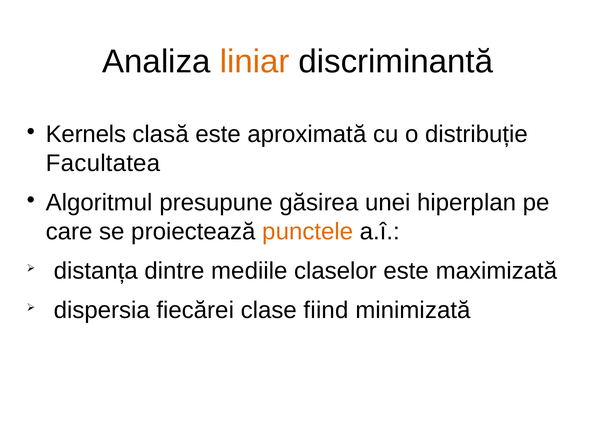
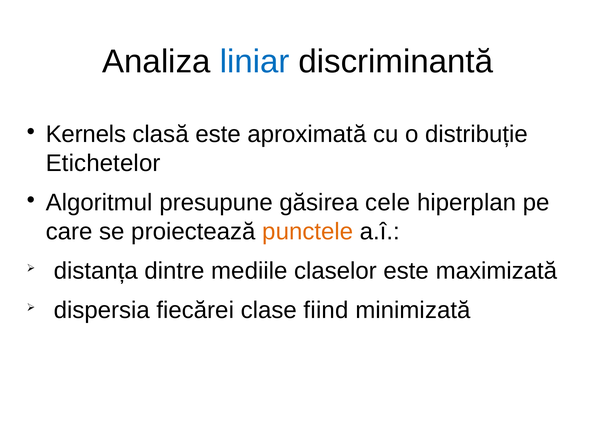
liniar colour: orange -> blue
Facultatea: Facultatea -> Etichetelor
unei: unei -> cele
